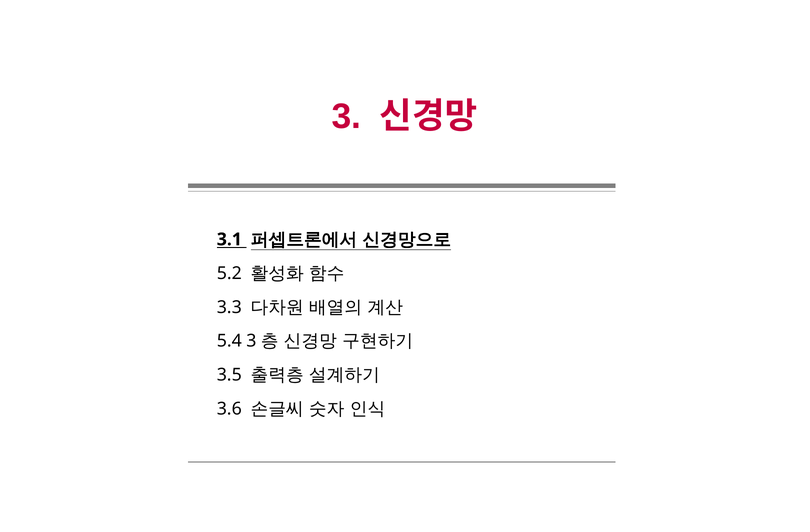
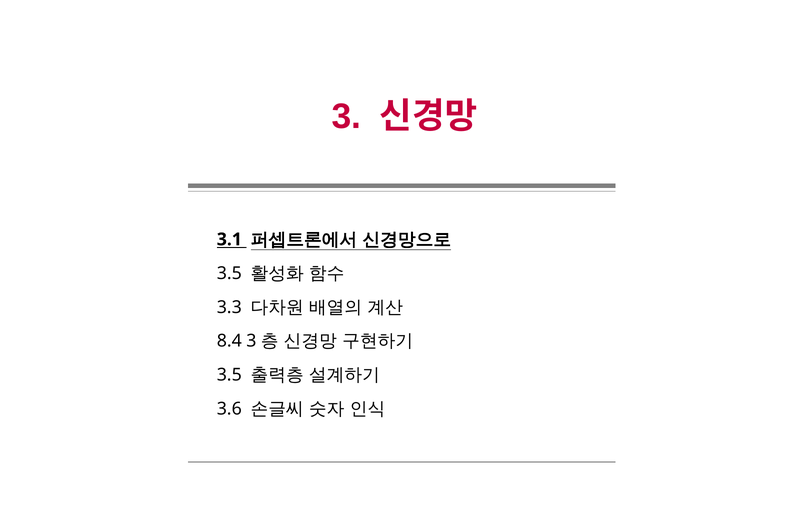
5.2 at (229, 273): 5.2 -> 3.5
5.4: 5.4 -> 8.4
